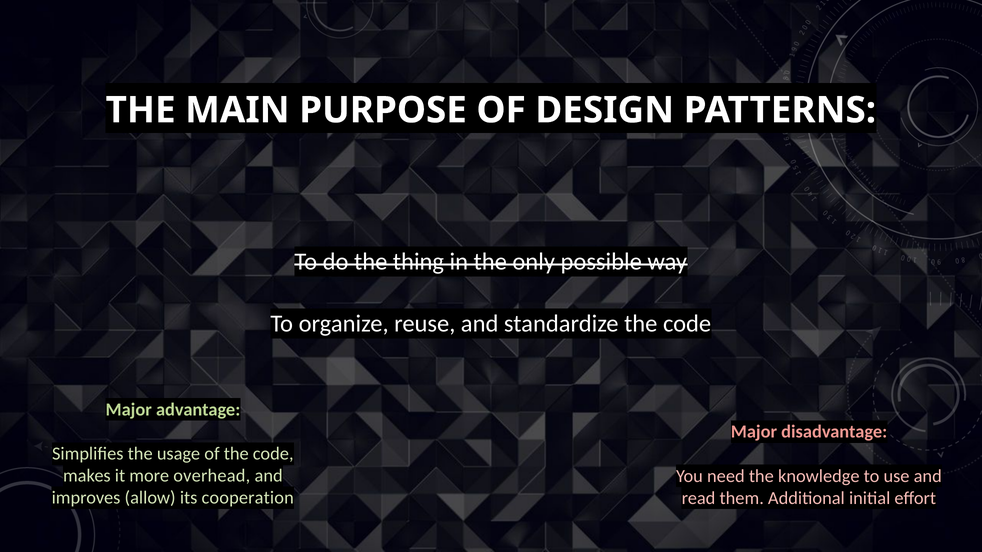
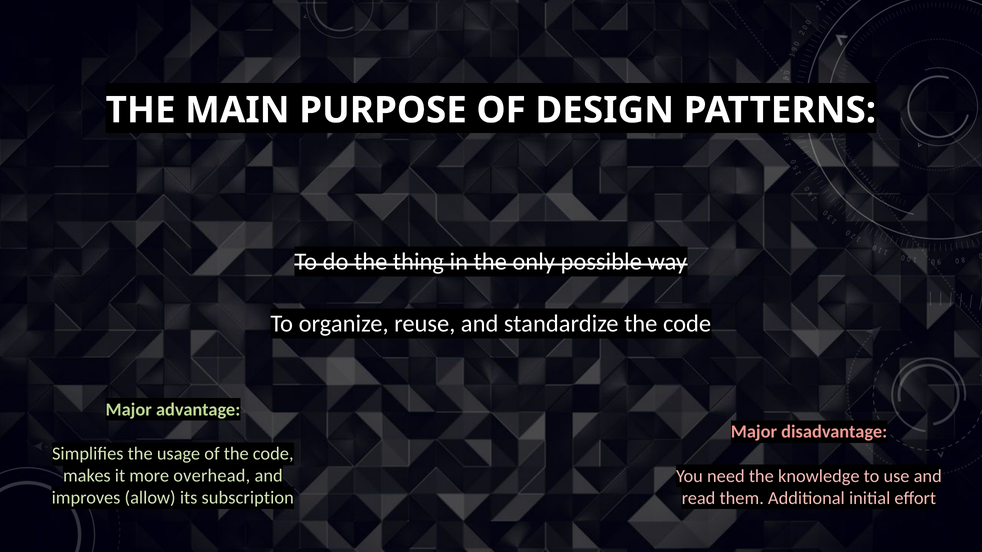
cooperation: cooperation -> subscription
